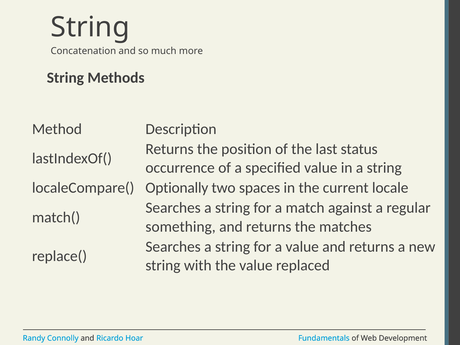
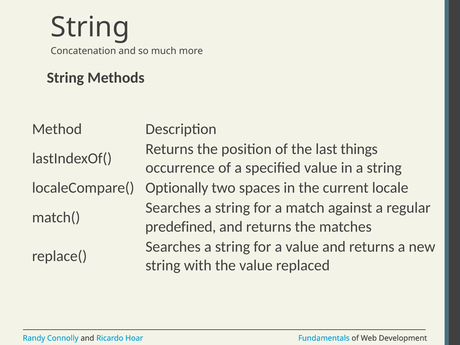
status: status -> things
something: something -> predefined
